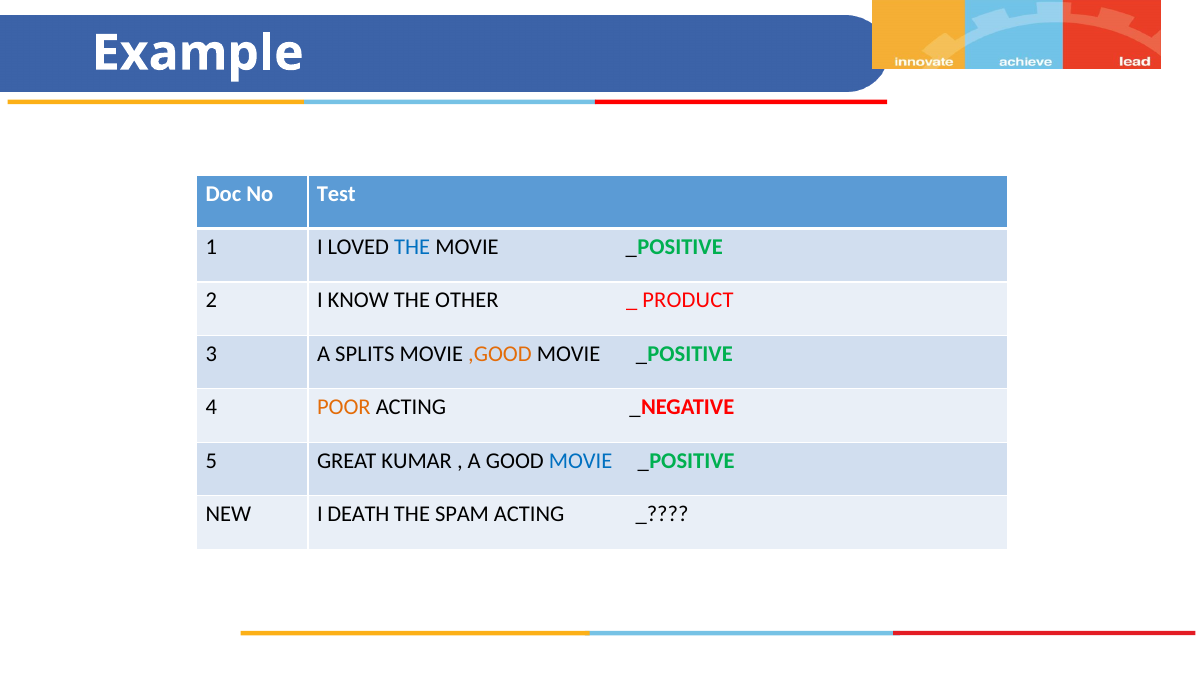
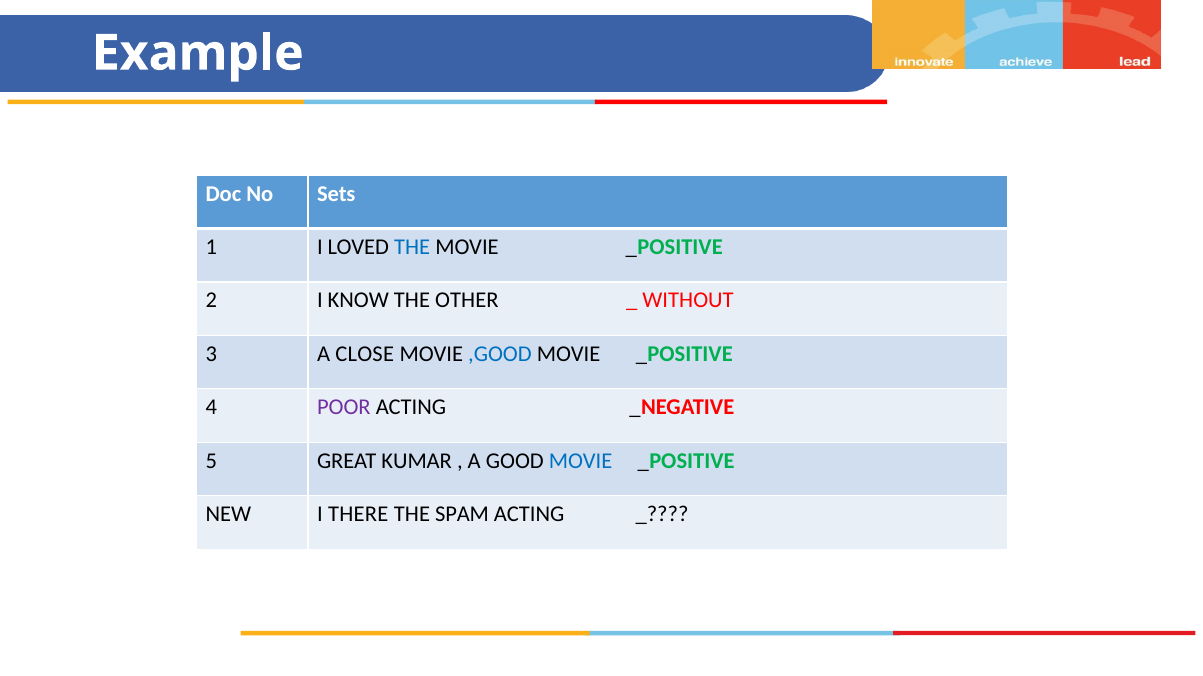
Test: Test -> Sets
PRODUCT: PRODUCT -> WITHOUT
SPLITS: SPLITS -> CLOSE
,GOOD colour: orange -> blue
POOR colour: orange -> purple
DEATH: DEATH -> THERE
